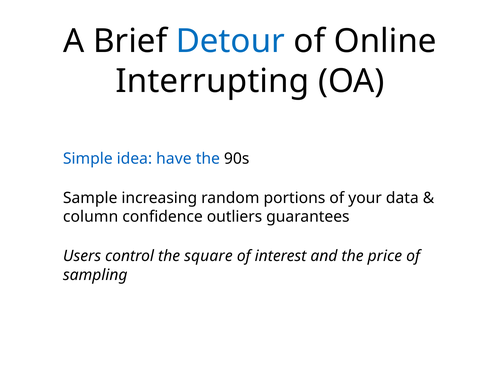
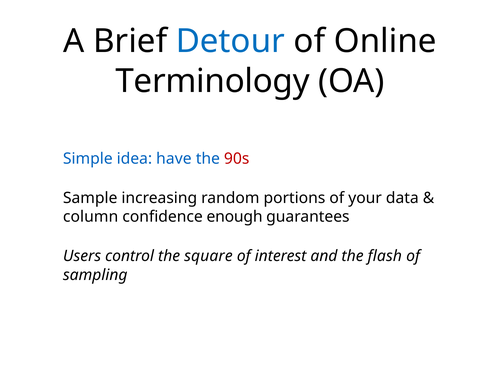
Interrupting: Interrupting -> Terminology
90s colour: black -> red
outliers: outliers -> enough
price: price -> flash
